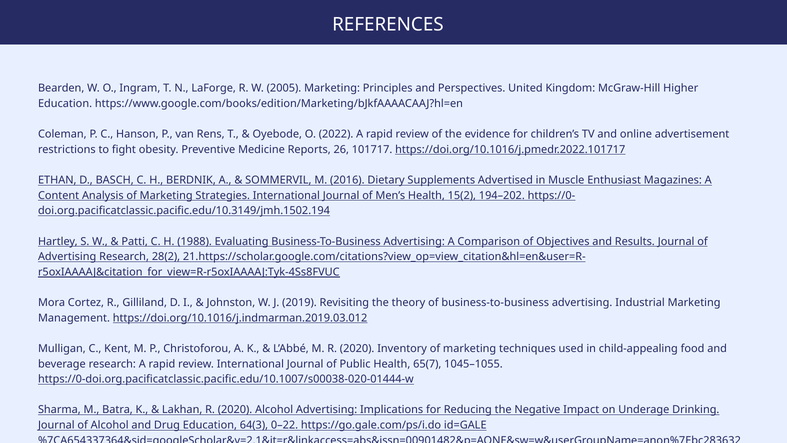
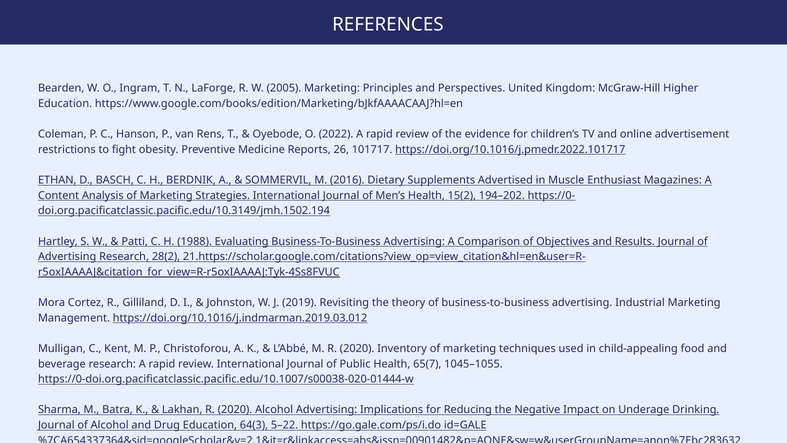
0–22: 0–22 -> 5–22
